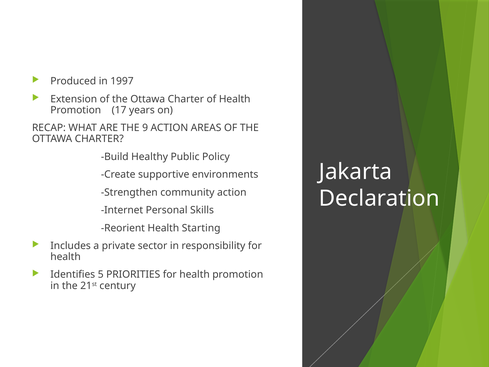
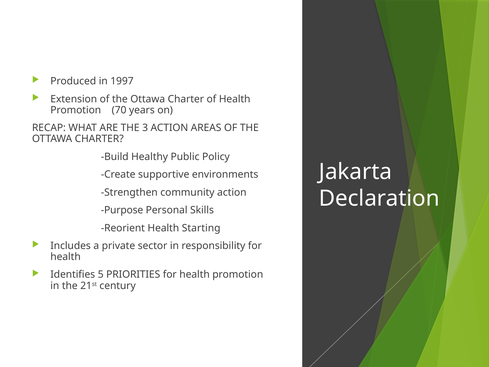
17: 17 -> 70
9: 9 -> 3
Internet: Internet -> Purpose
